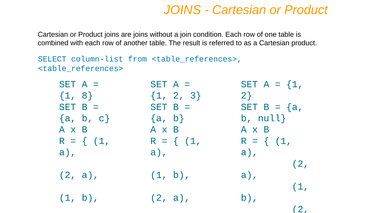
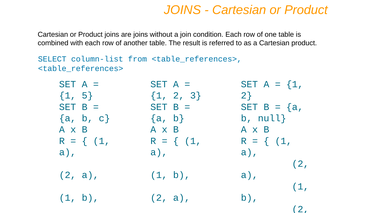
8: 8 -> 5
